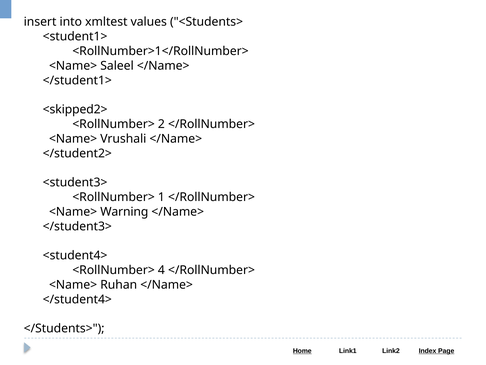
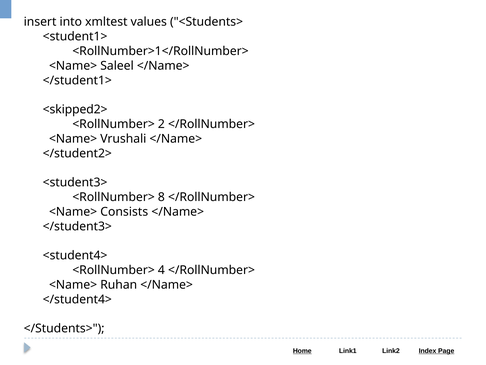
1: 1 -> 8
Warning: Warning -> Consists
